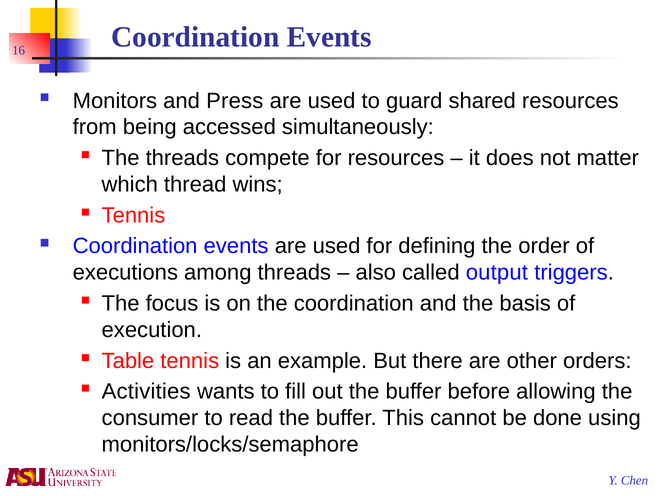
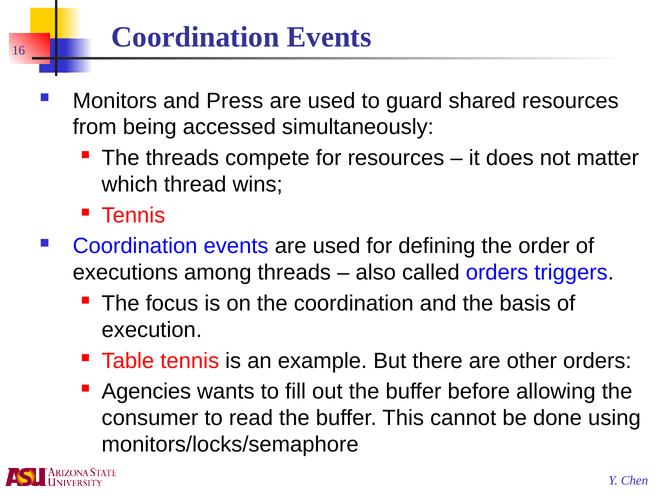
called output: output -> orders
Activities: Activities -> Agencies
